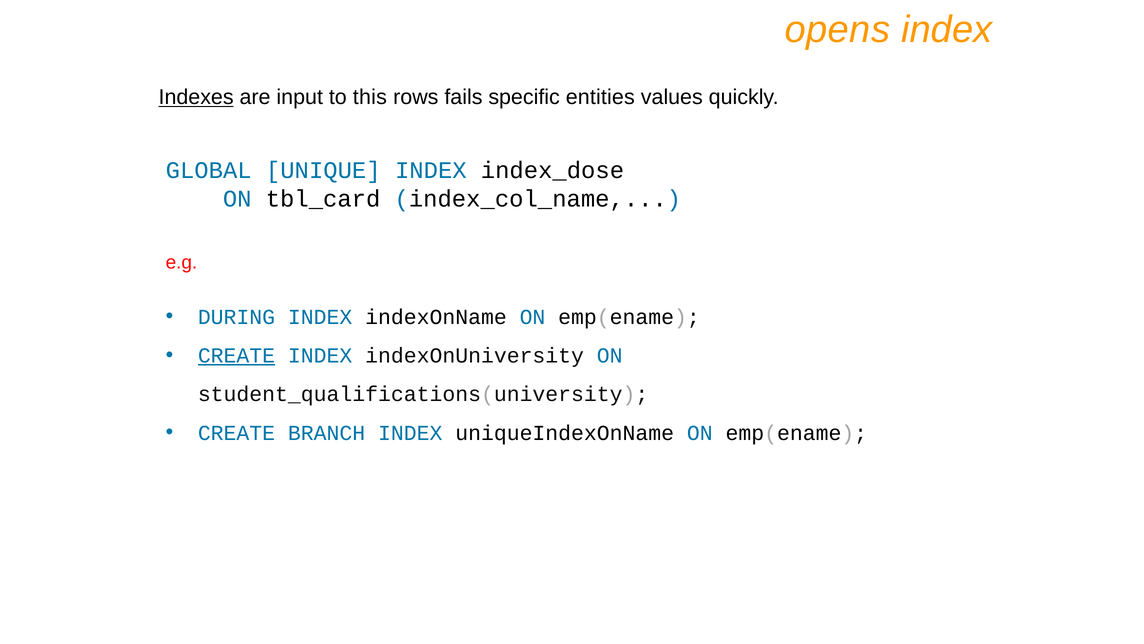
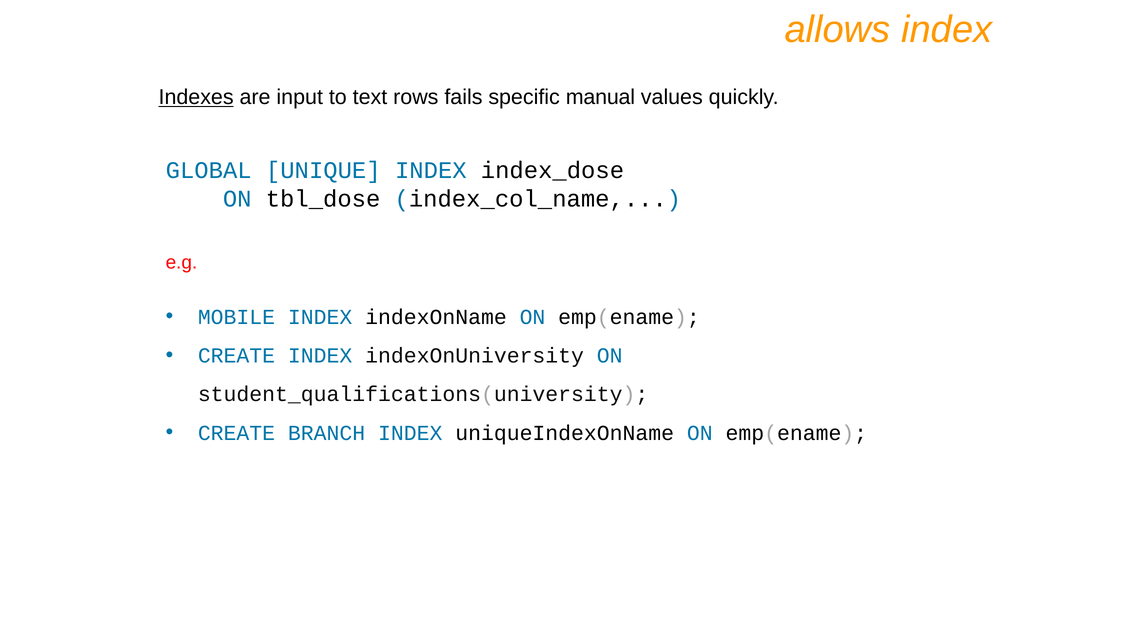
opens: opens -> allows
this: this -> text
entities: entities -> manual
tbl_card: tbl_card -> tbl_dose
DURING: DURING -> MOBILE
CREATE at (236, 355) underline: present -> none
